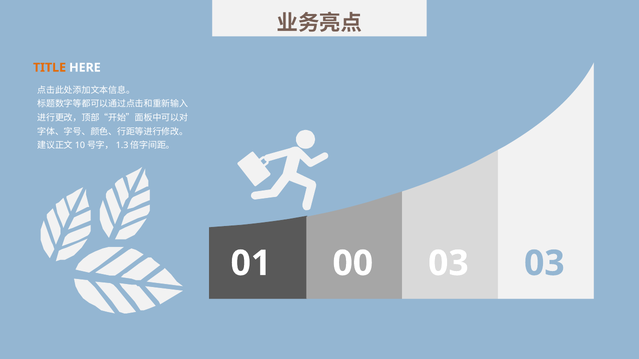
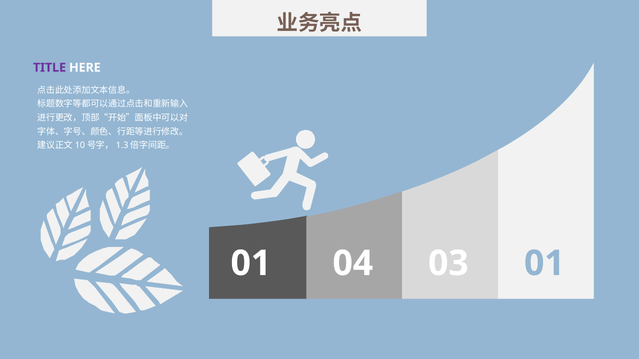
TITLE colour: orange -> purple
00: 00 -> 04
03 03: 03 -> 01
